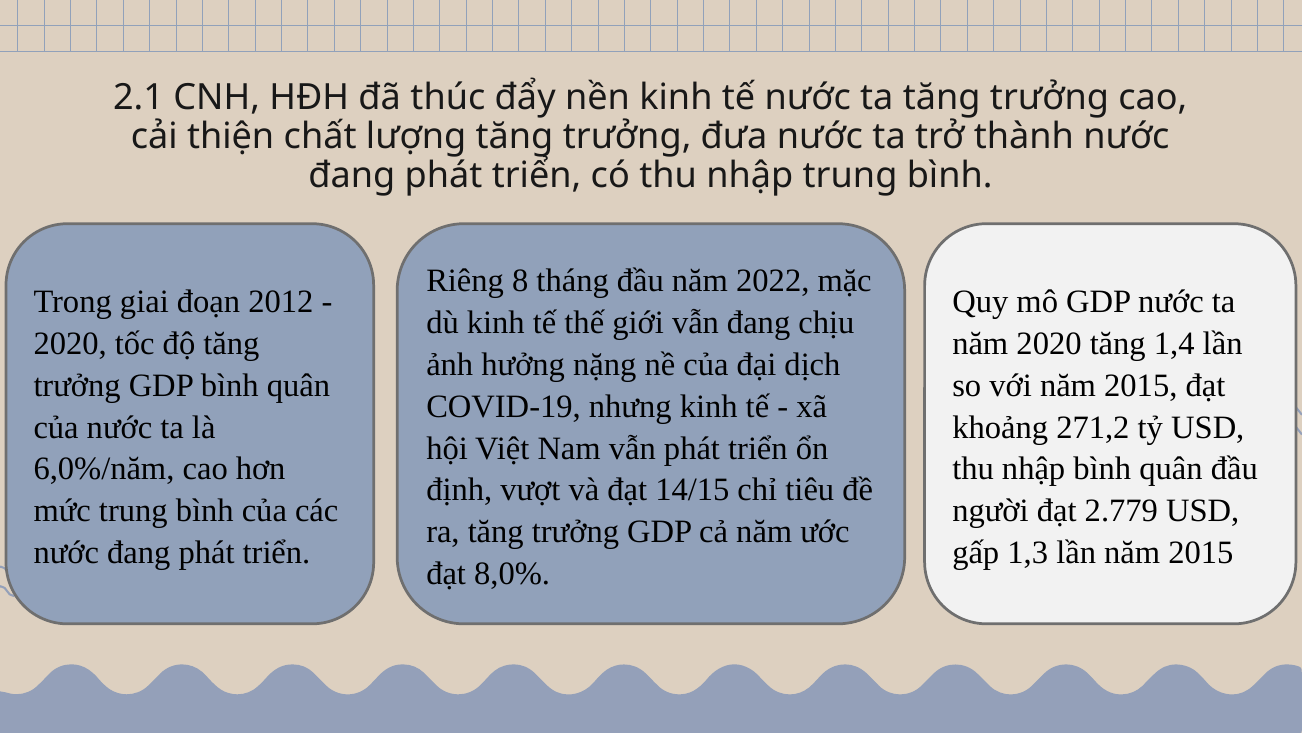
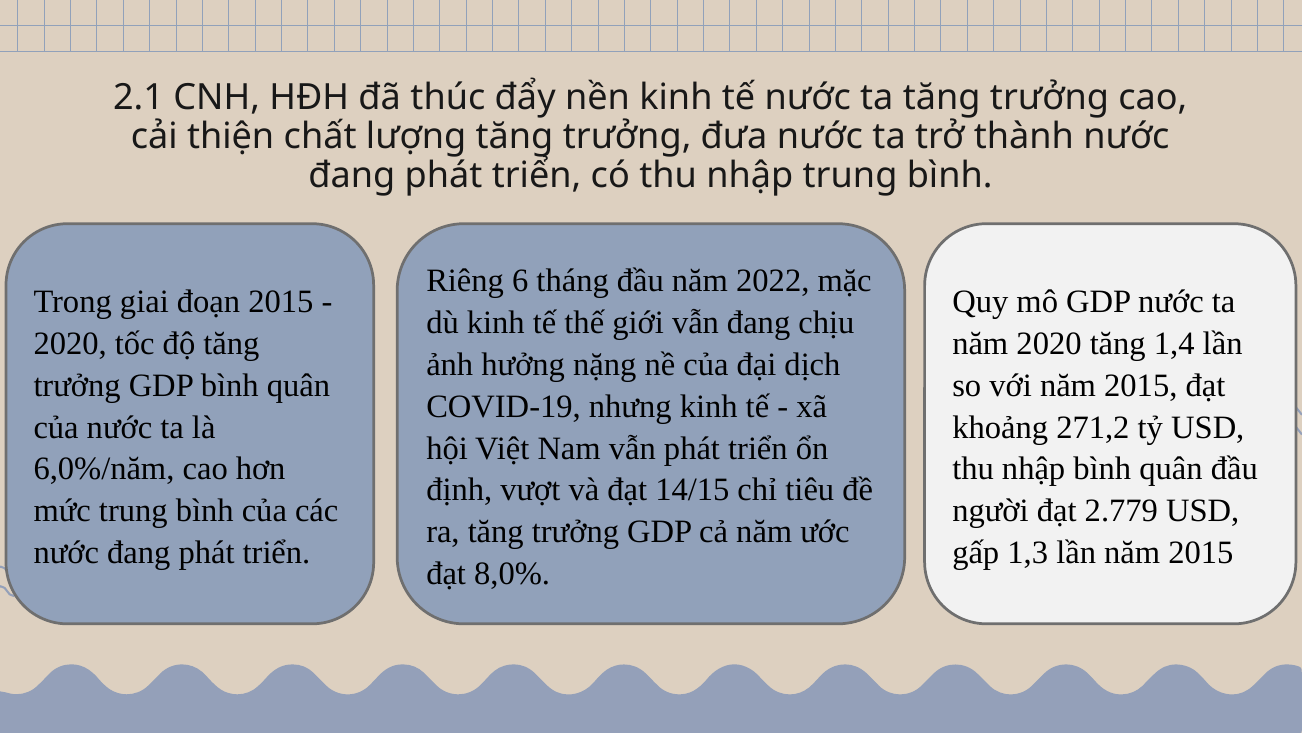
8: 8 -> 6
đoạn 2012: 2012 -> 2015
